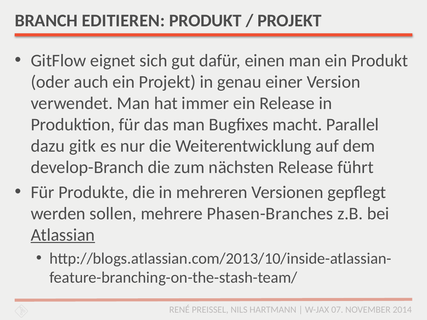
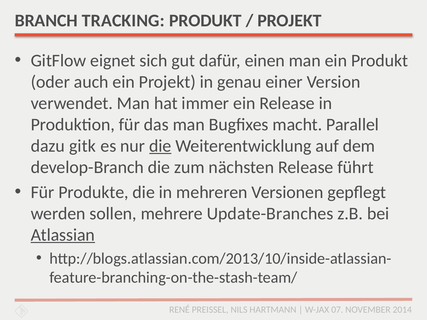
EDITIEREN: EDITIEREN -> TRACKING
die at (160, 146) underline: none -> present
Phasen-Branches: Phasen-Branches -> Update-Branches
